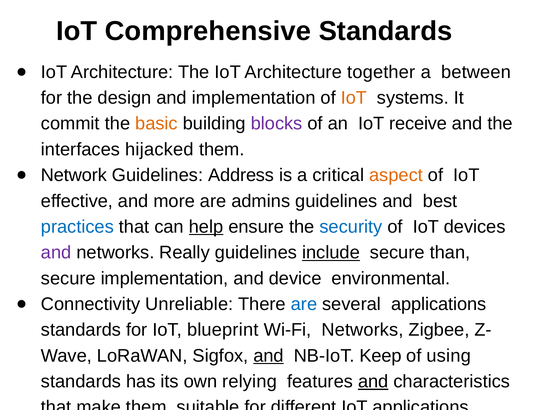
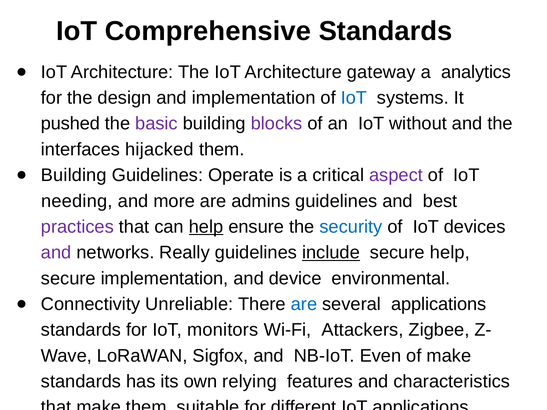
together: together -> gateway
between: between -> analytics
IoT at (354, 98) colour: orange -> blue
commit: commit -> pushed
basic colour: orange -> purple
receive: receive -> without
Network at (74, 175): Network -> Building
Address: Address -> Operate
aspect colour: orange -> purple
effective: effective -> needing
practices colour: blue -> purple
secure than: than -> help
blueprint: blueprint -> monitors
Wi-Fi Networks: Networks -> Attackers
and at (269, 356) underline: present -> none
Keep: Keep -> Even
of using: using -> make
and at (373, 382) underline: present -> none
